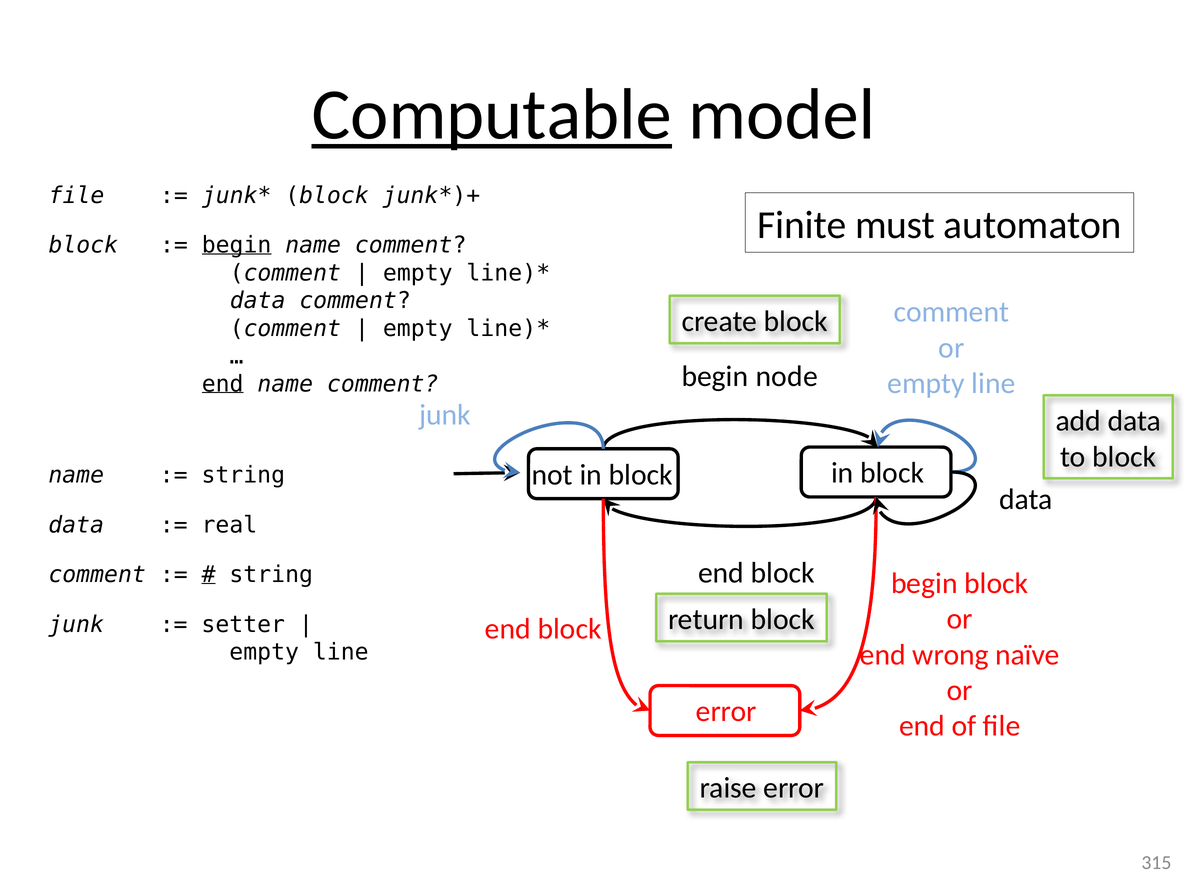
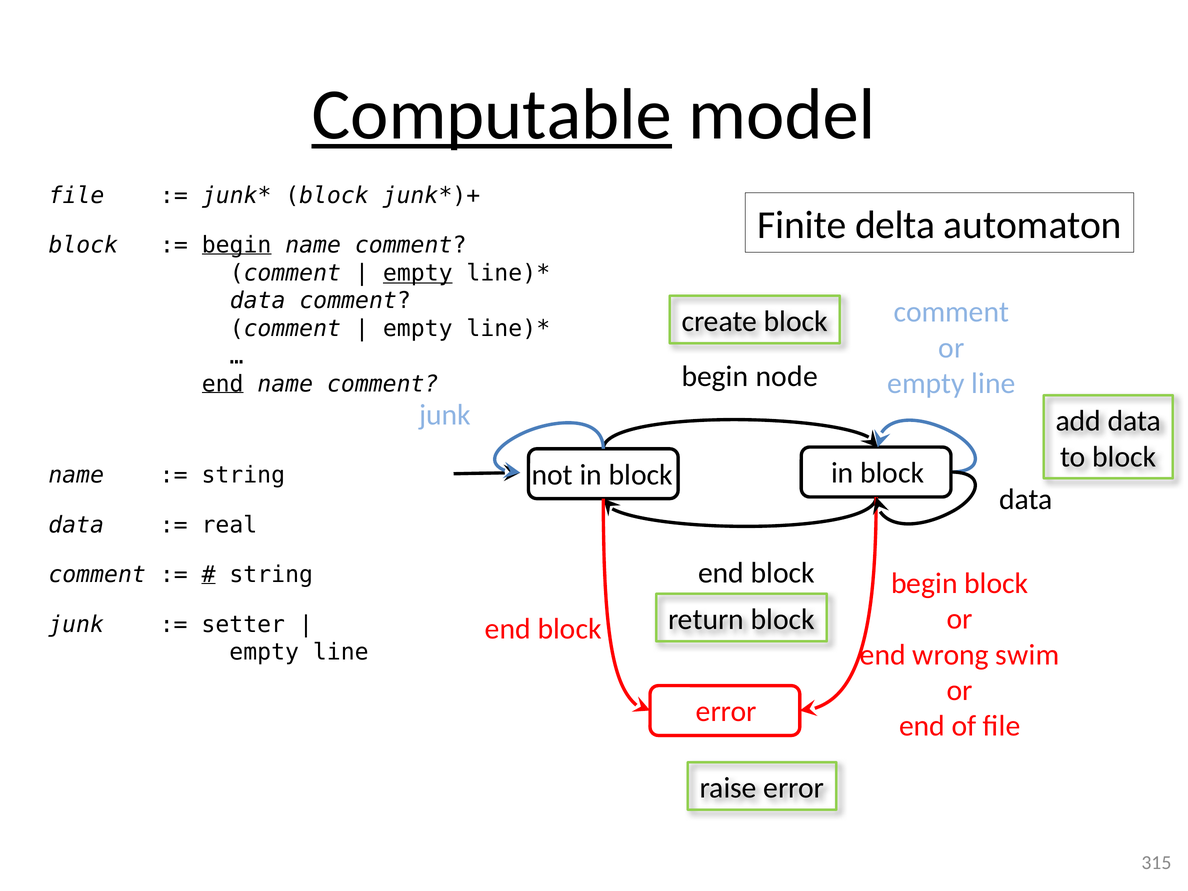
must: must -> delta
empty at (418, 273) underline: none -> present
naïve: naïve -> swim
